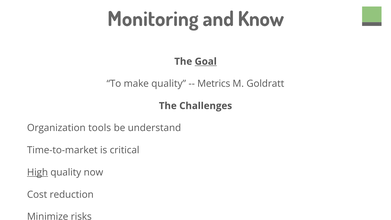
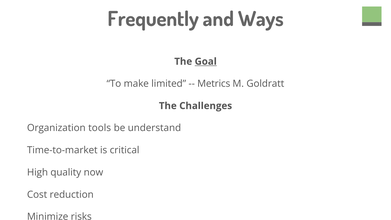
Monitoring: Monitoring -> Frequently
Know: Know -> Ways
make quality: quality -> limited
High underline: present -> none
